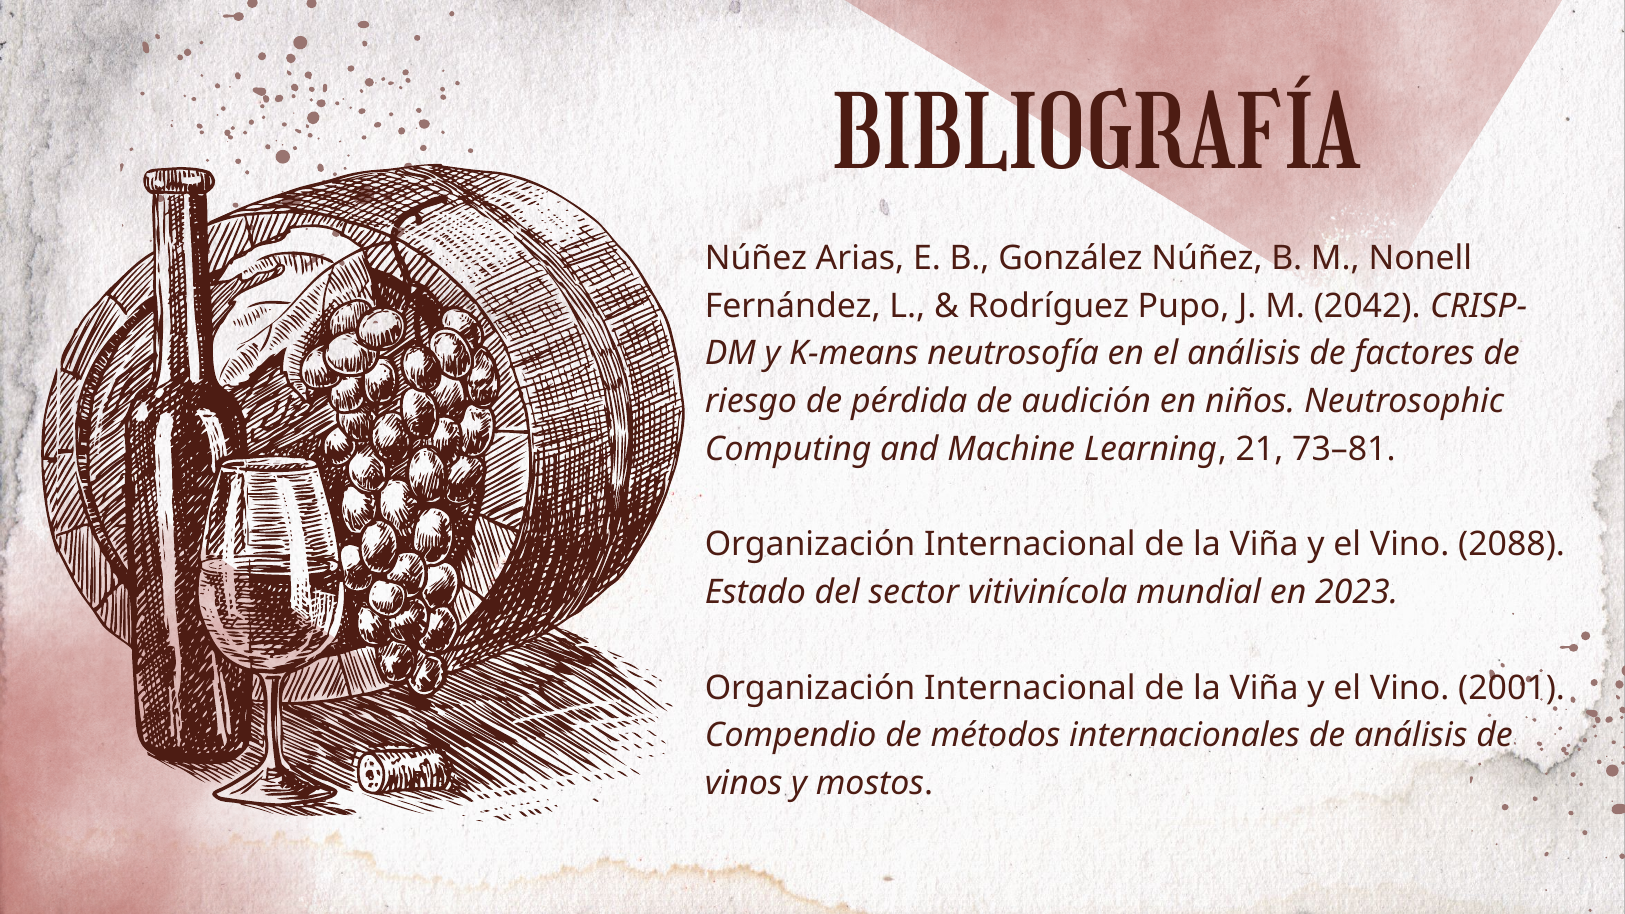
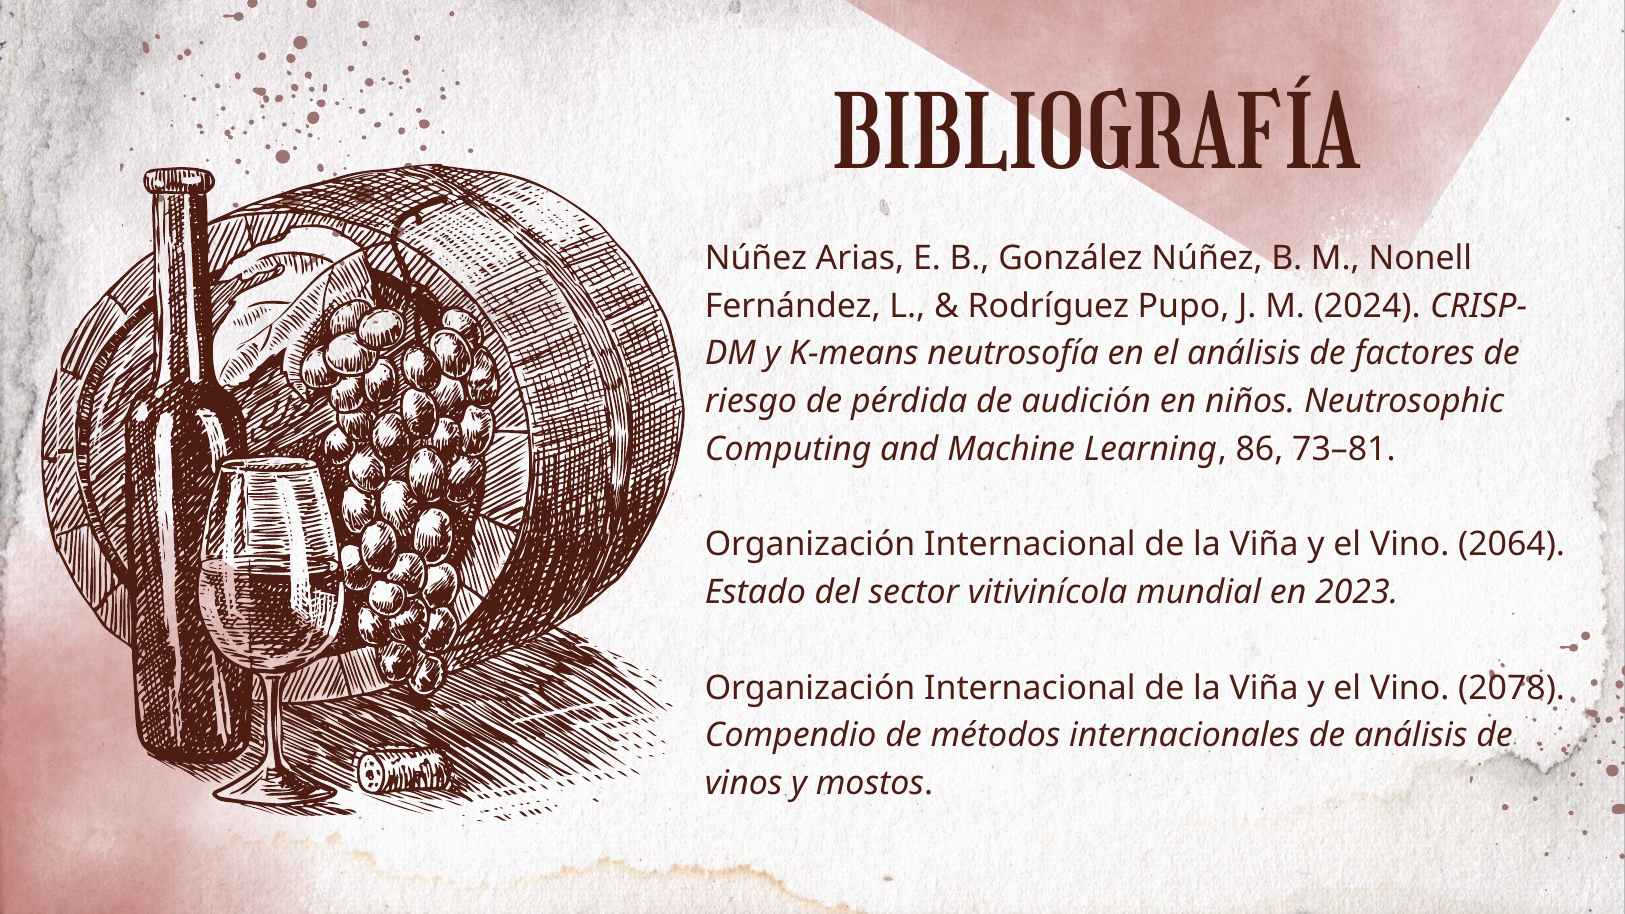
2042: 2042 -> 2024
21: 21 -> 86
2088: 2088 -> 2064
2001: 2001 -> 2078
